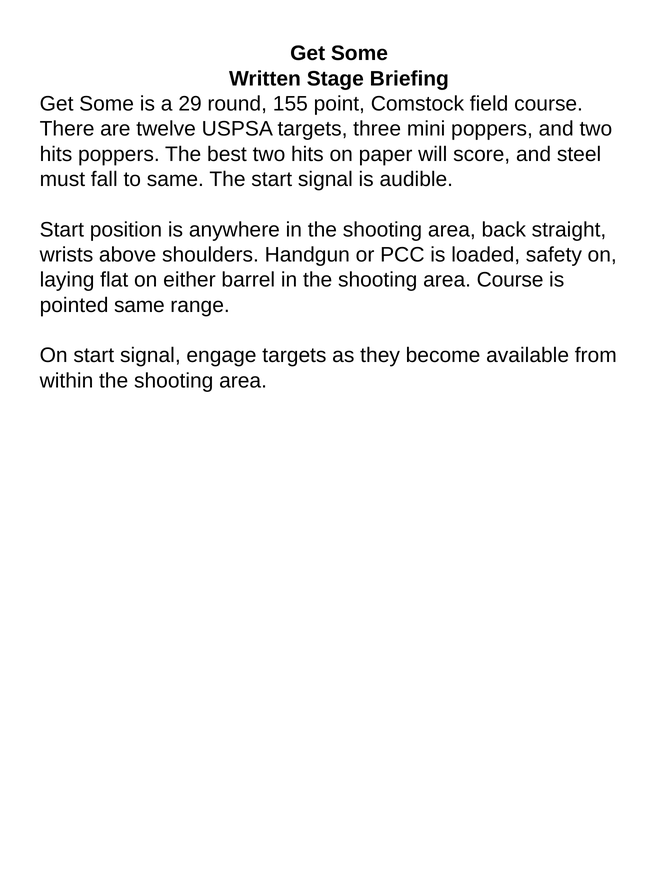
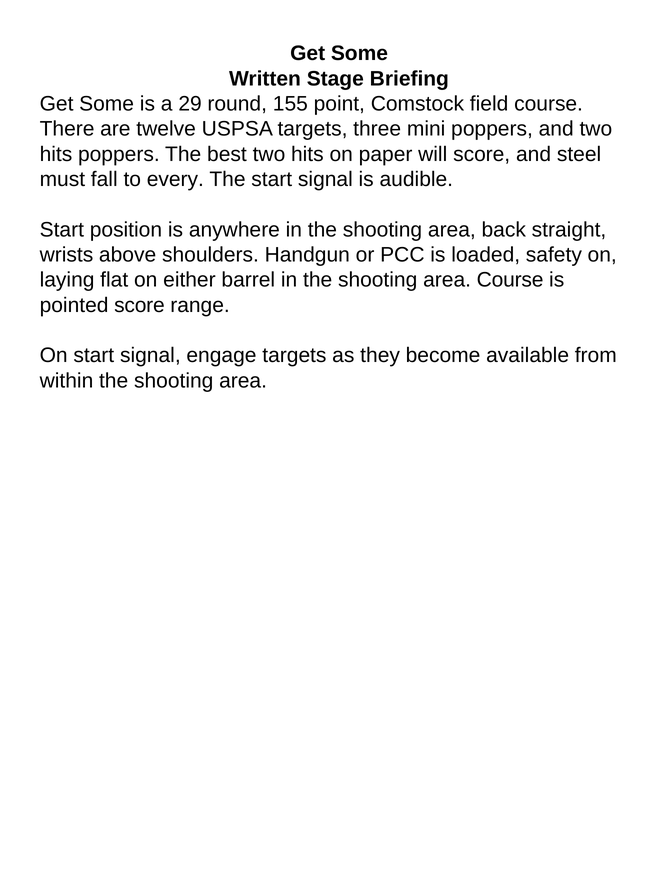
to same: same -> every
pointed same: same -> score
